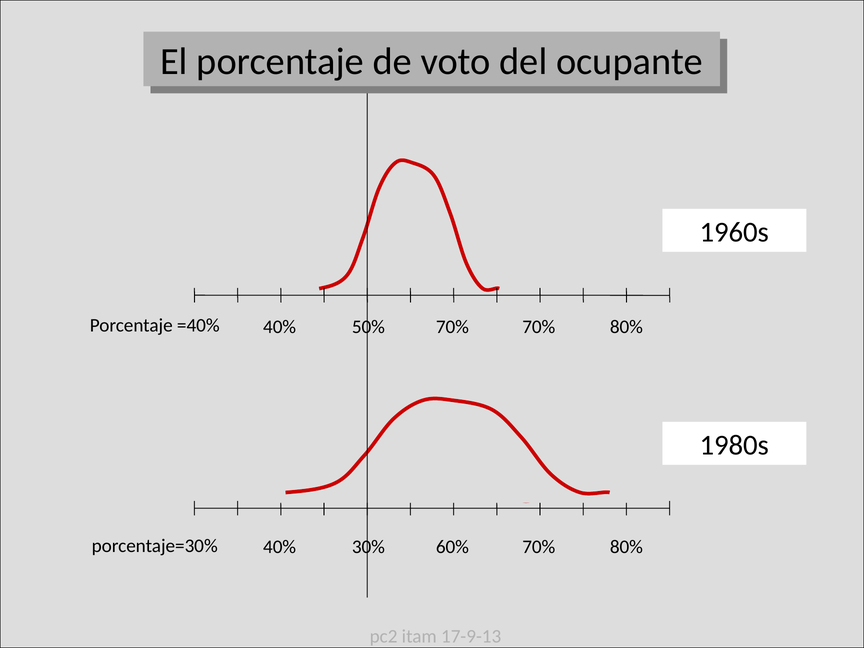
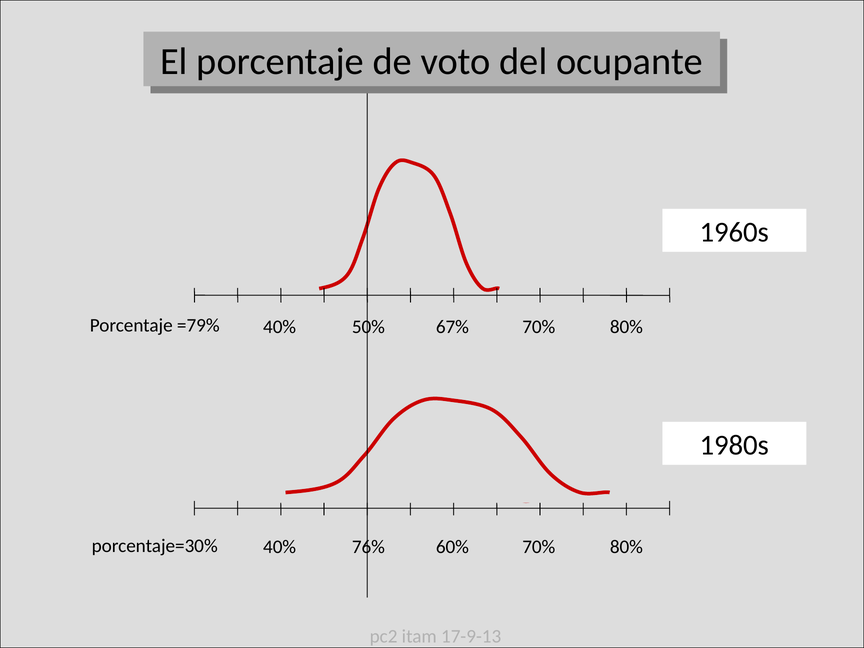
=40%: =40% -> =79%
50% 70%: 70% -> 67%
30%: 30% -> 76%
